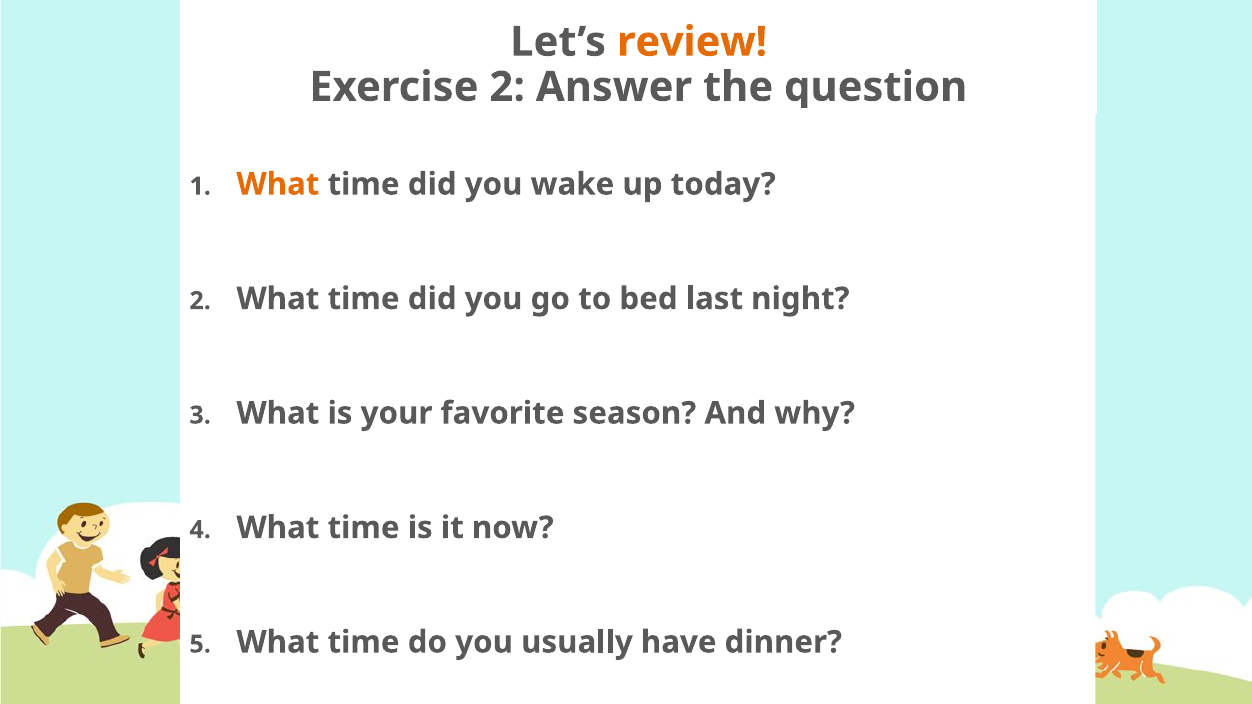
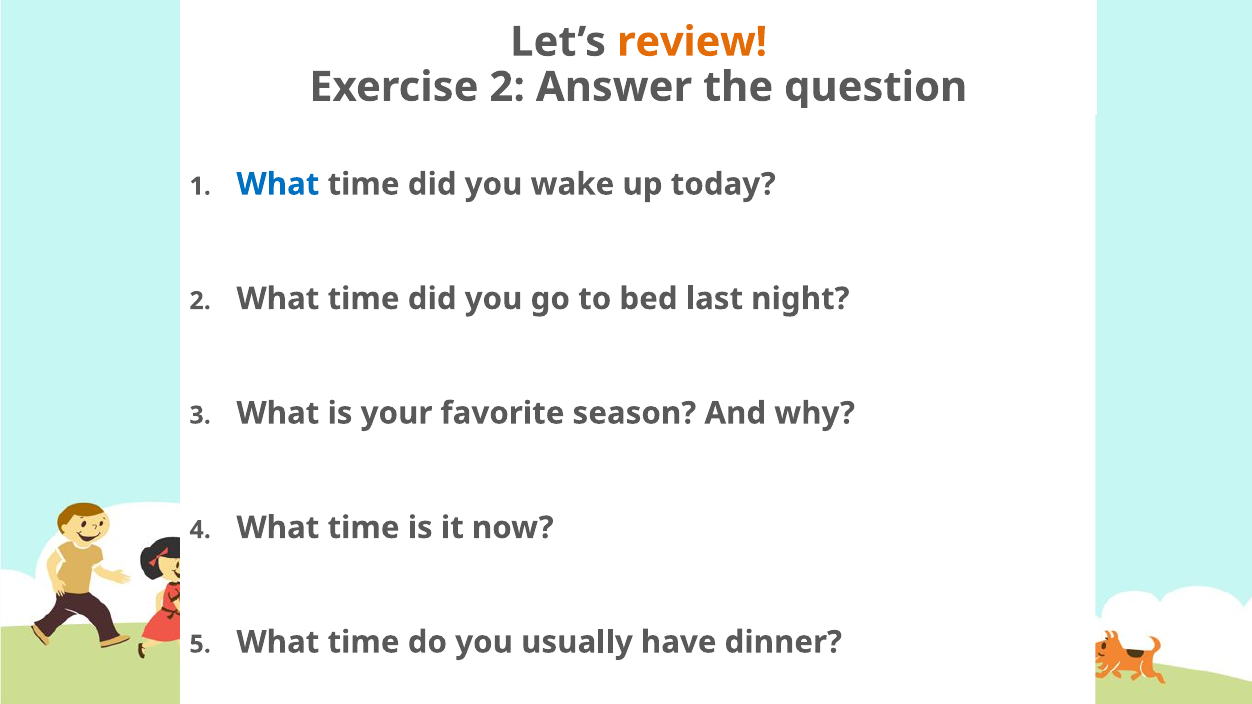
What at (278, 184) colour: orange -> blue
